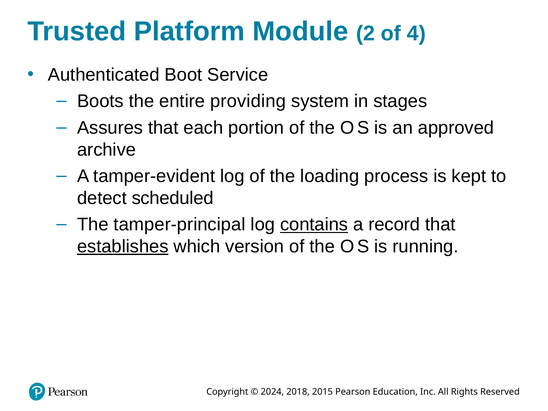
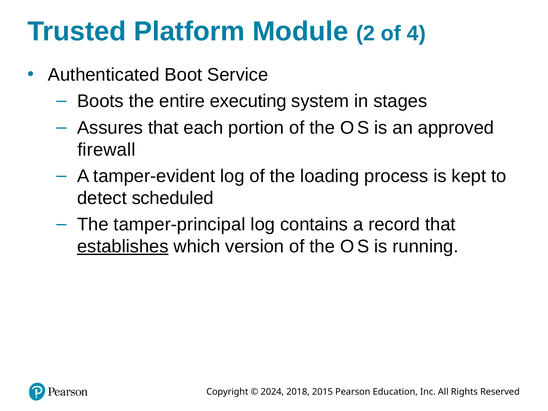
providing: providing -> executing
archive: archive -> firewall
contains underline: present -> none
